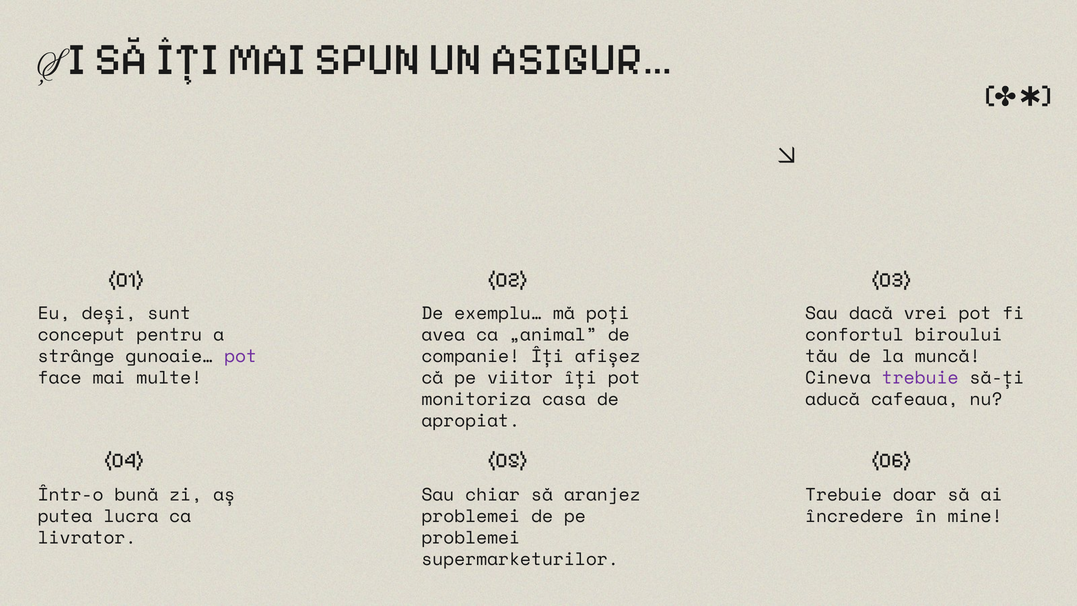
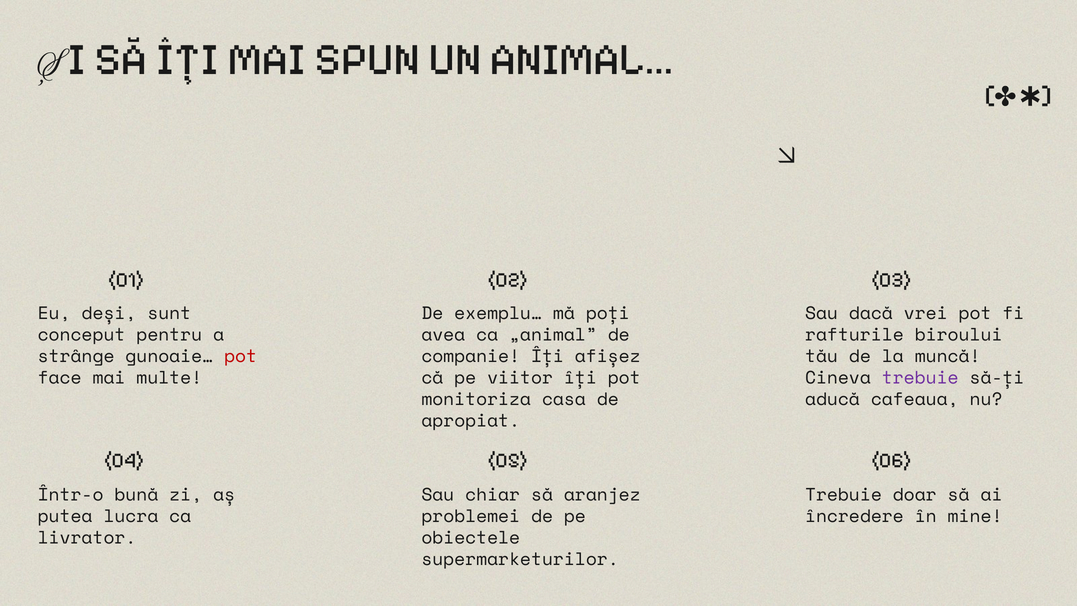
ASIGUR…: ASIGUR… -> ANIMAL…
confortul: confortul -> rafturile
pot at (241, 356) colour: purple -> red
problemei at (471, 538): problemei -> obiectele
